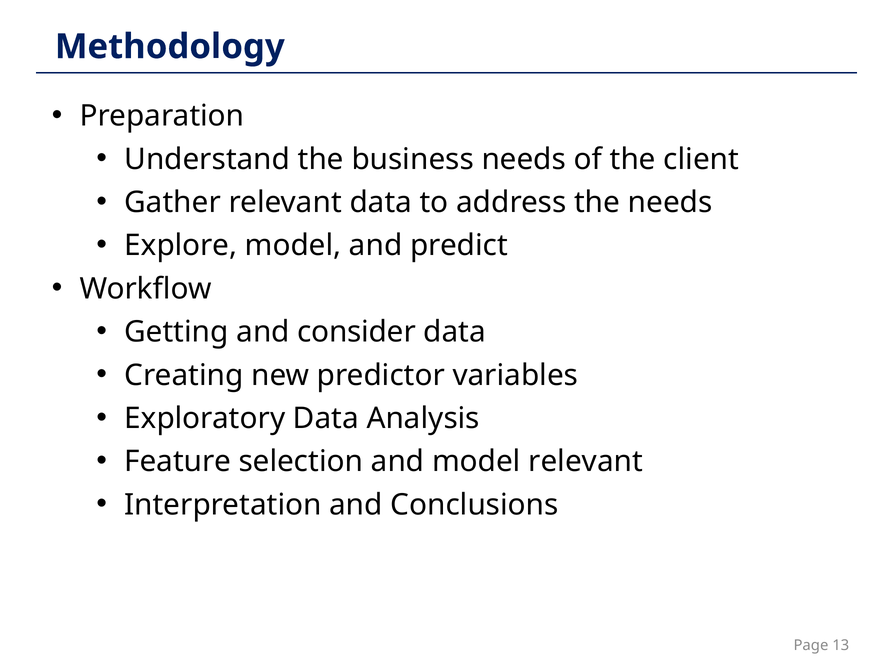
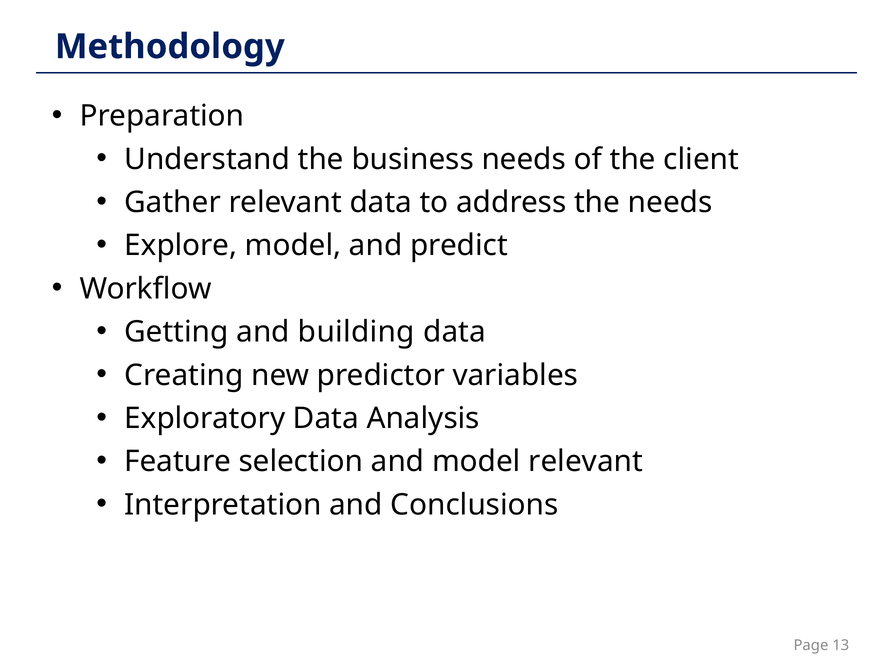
consider: consider -> building
